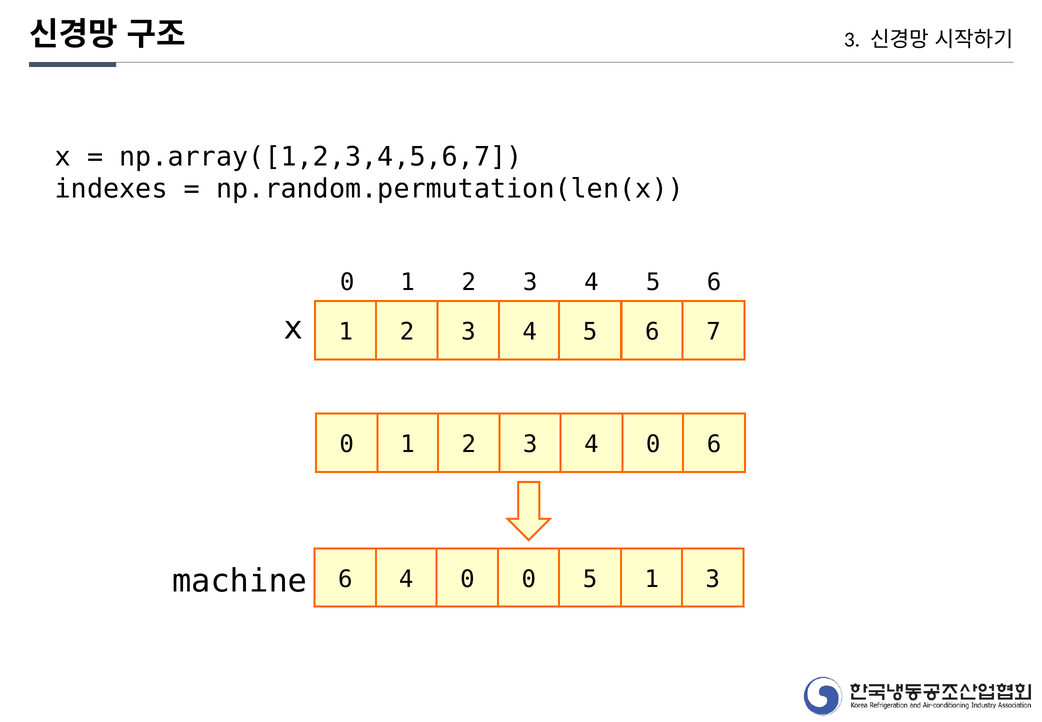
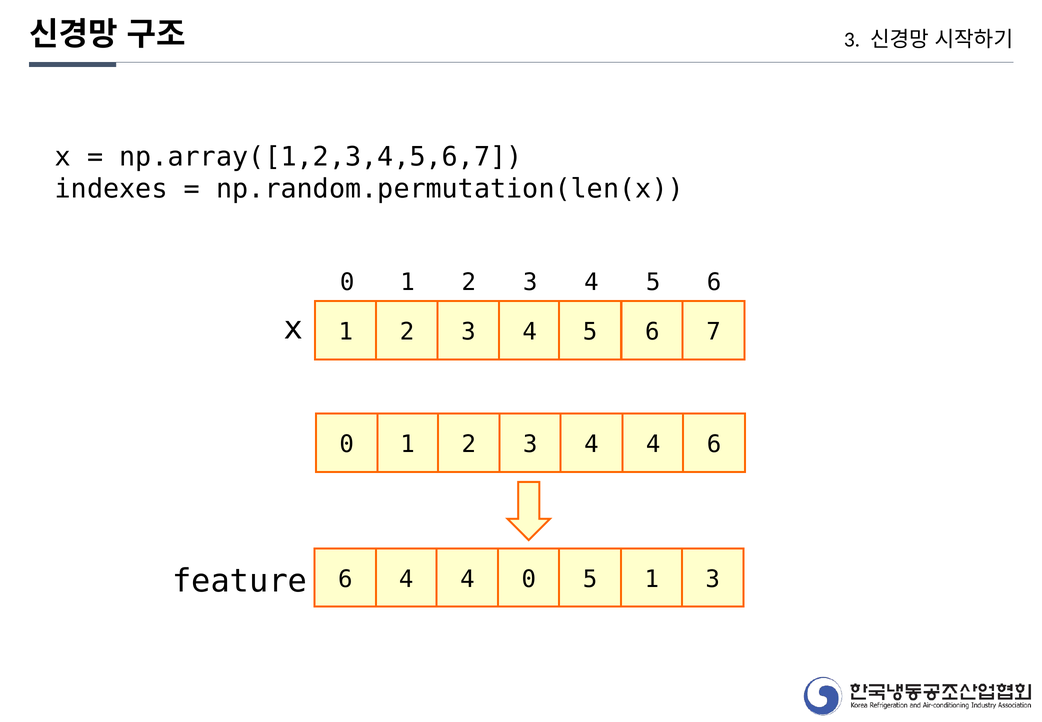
3 4 0: 0 -> 4
machine: machine -> feature
0 at (467, 579): 0 -> 4
